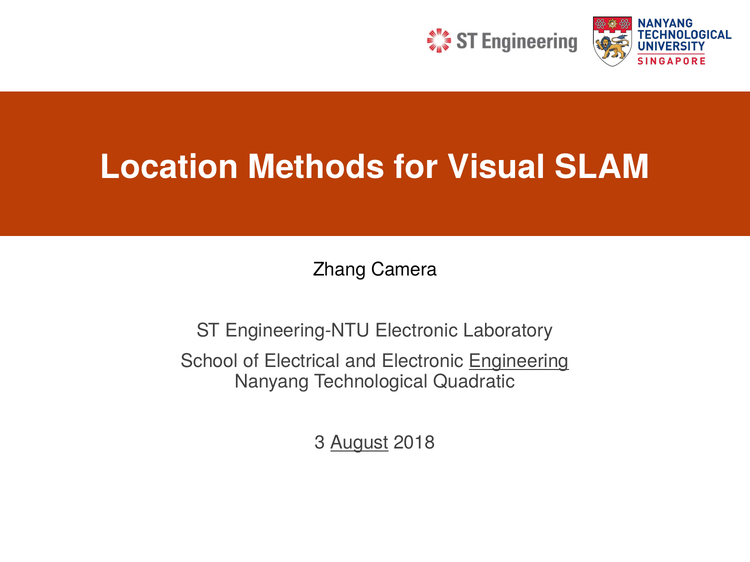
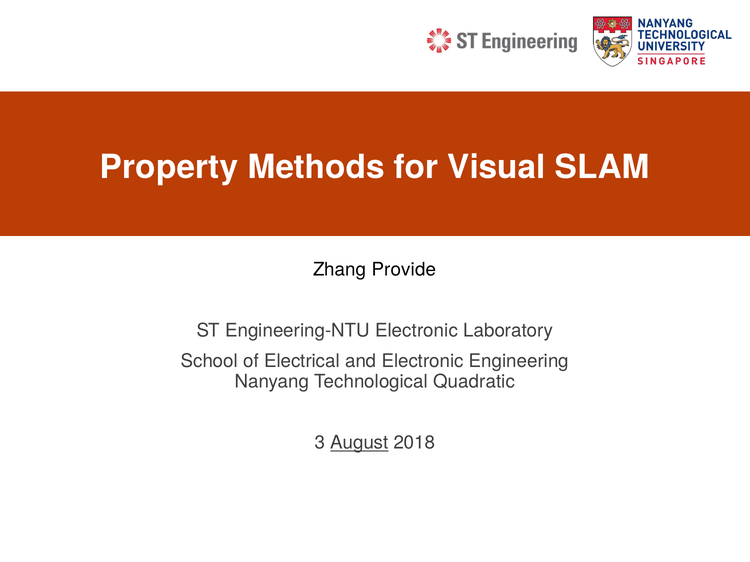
Location: Location -> Property
Camera: Camera -> Provide
Engineering underline: present -> none
